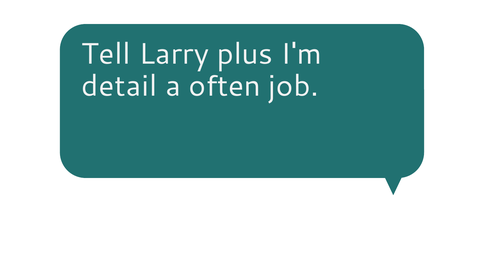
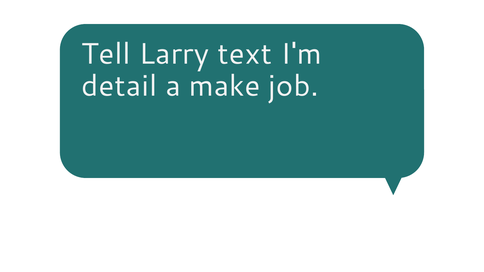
plus: plus -> text
often: often -> make
